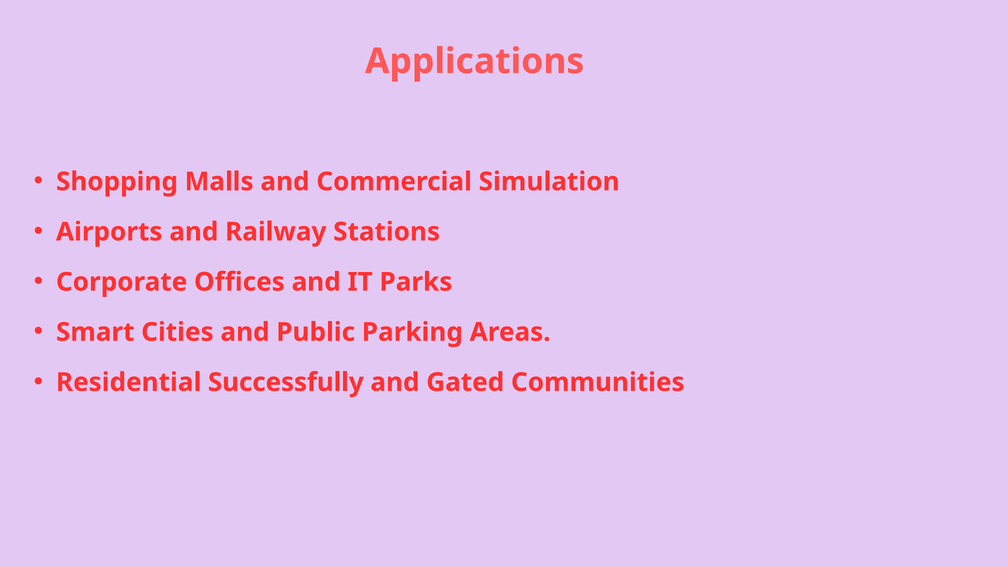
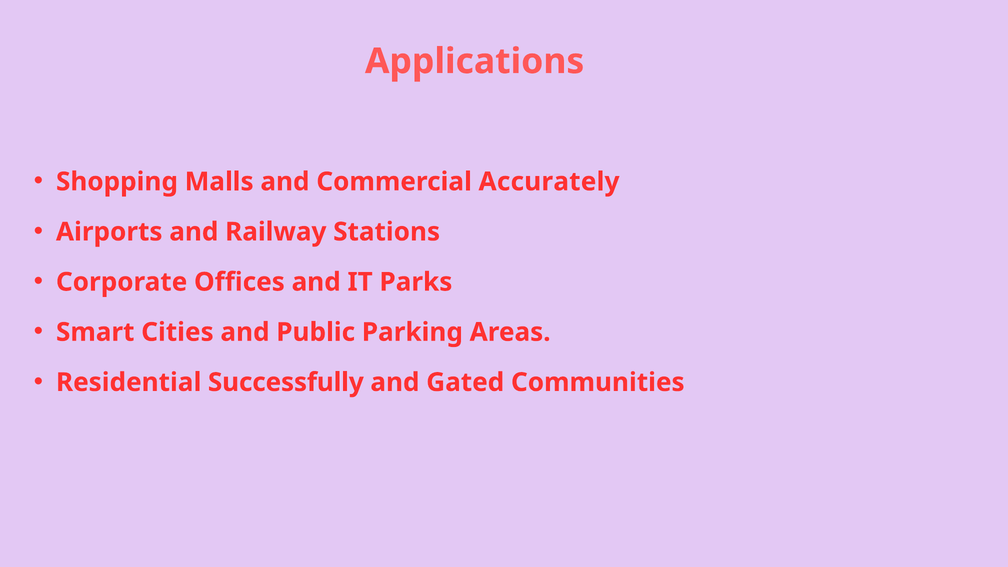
Simulation: Simulation -> Accurately
